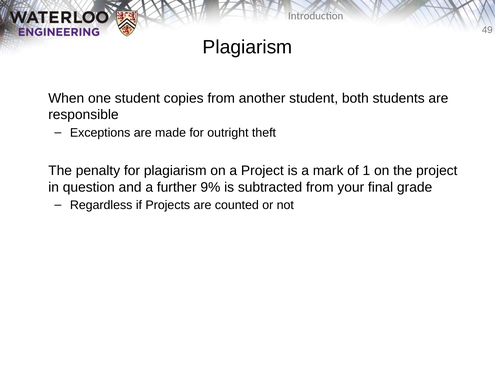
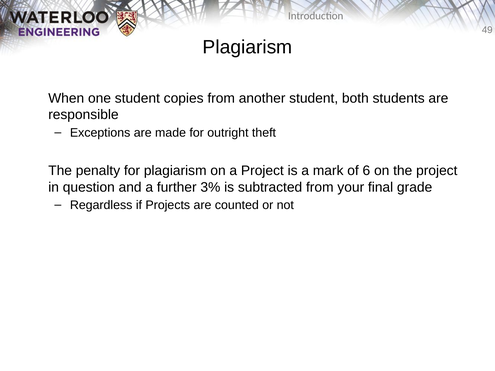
1: 1 -> 6
9%: 9% -> 3%
